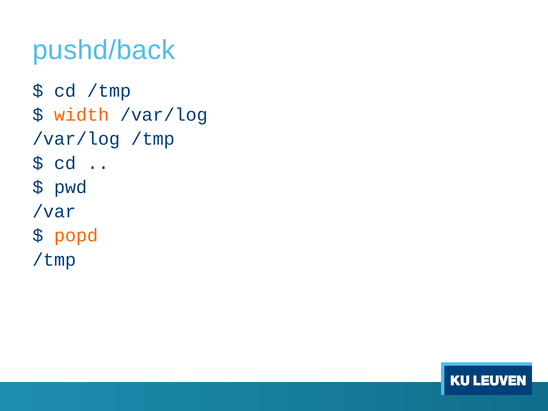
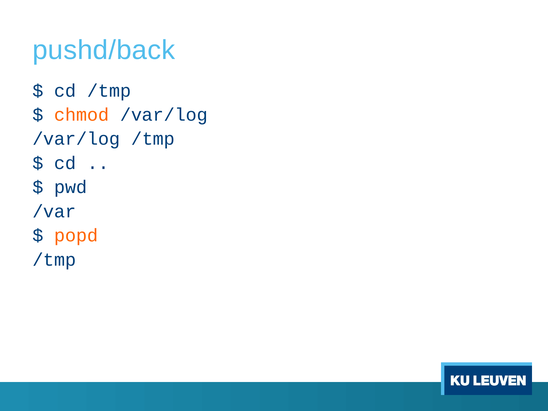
width: width -> chmod
